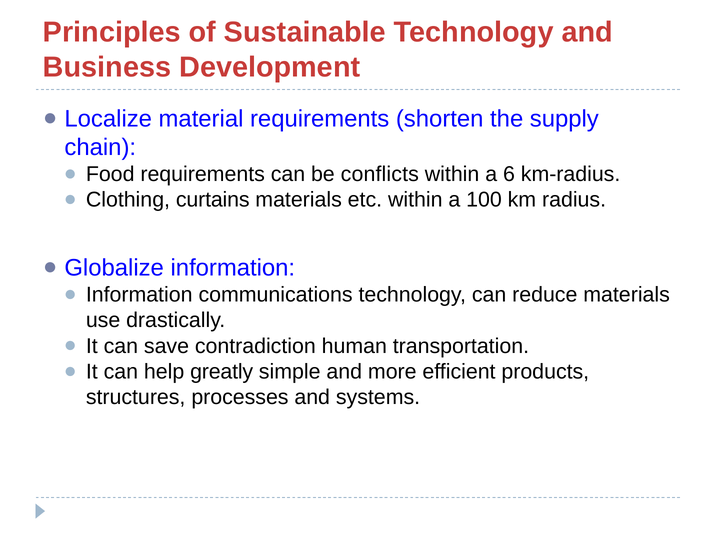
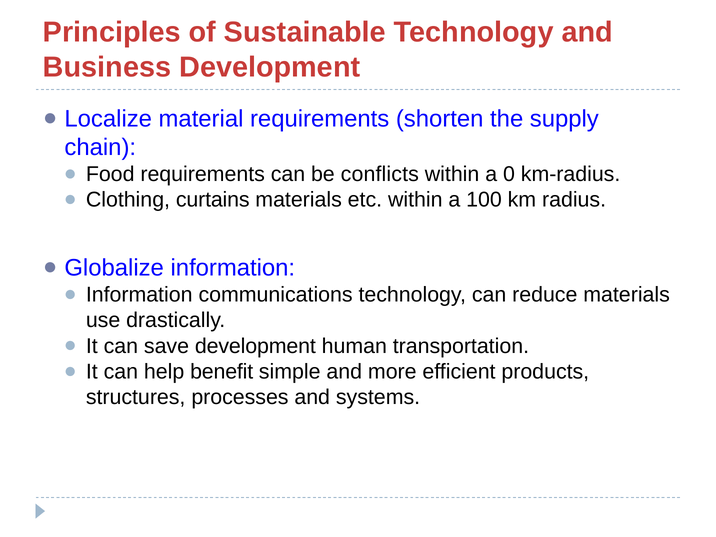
6: 6 -> 0
save contradiction: contradiction -> development
greatly: greatly -> benefit
